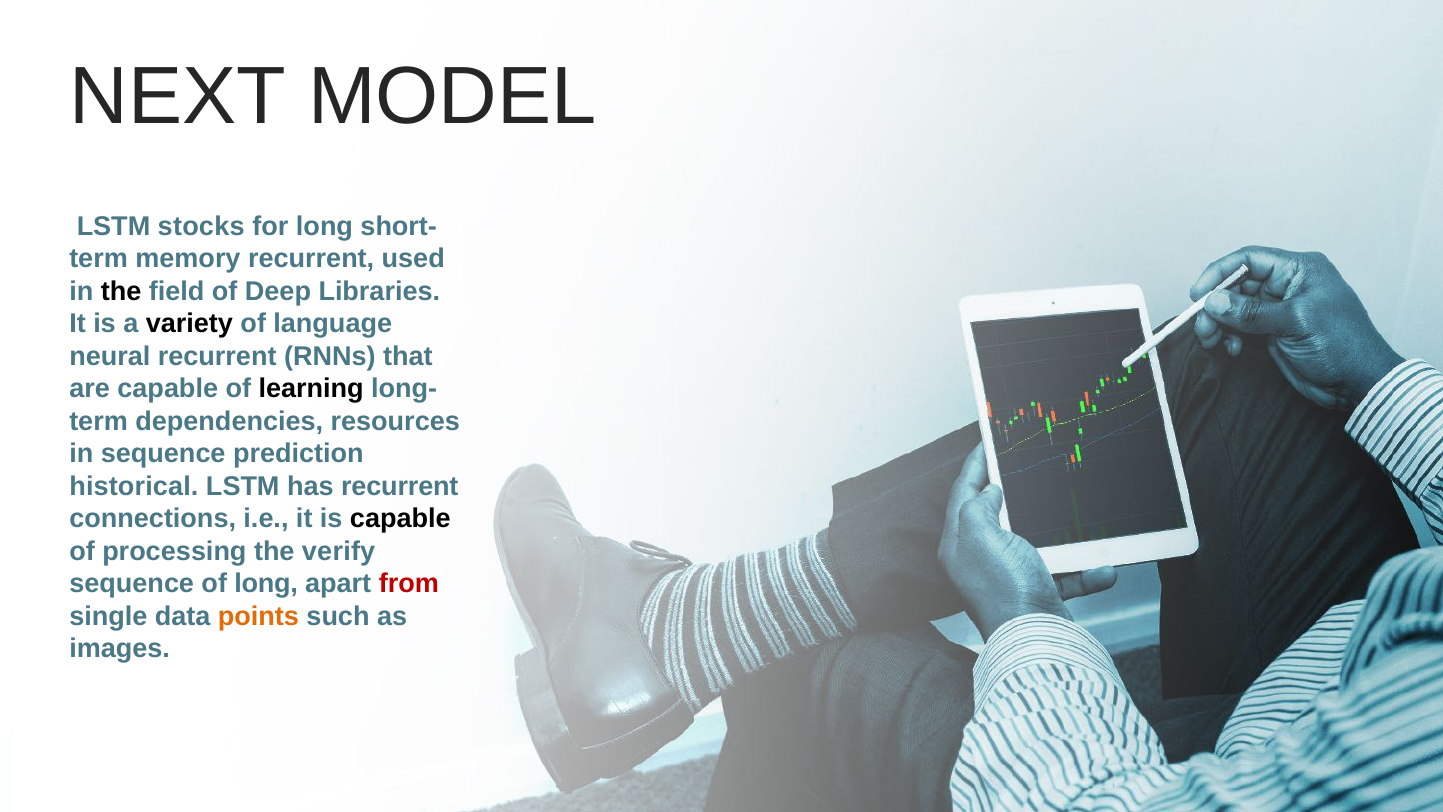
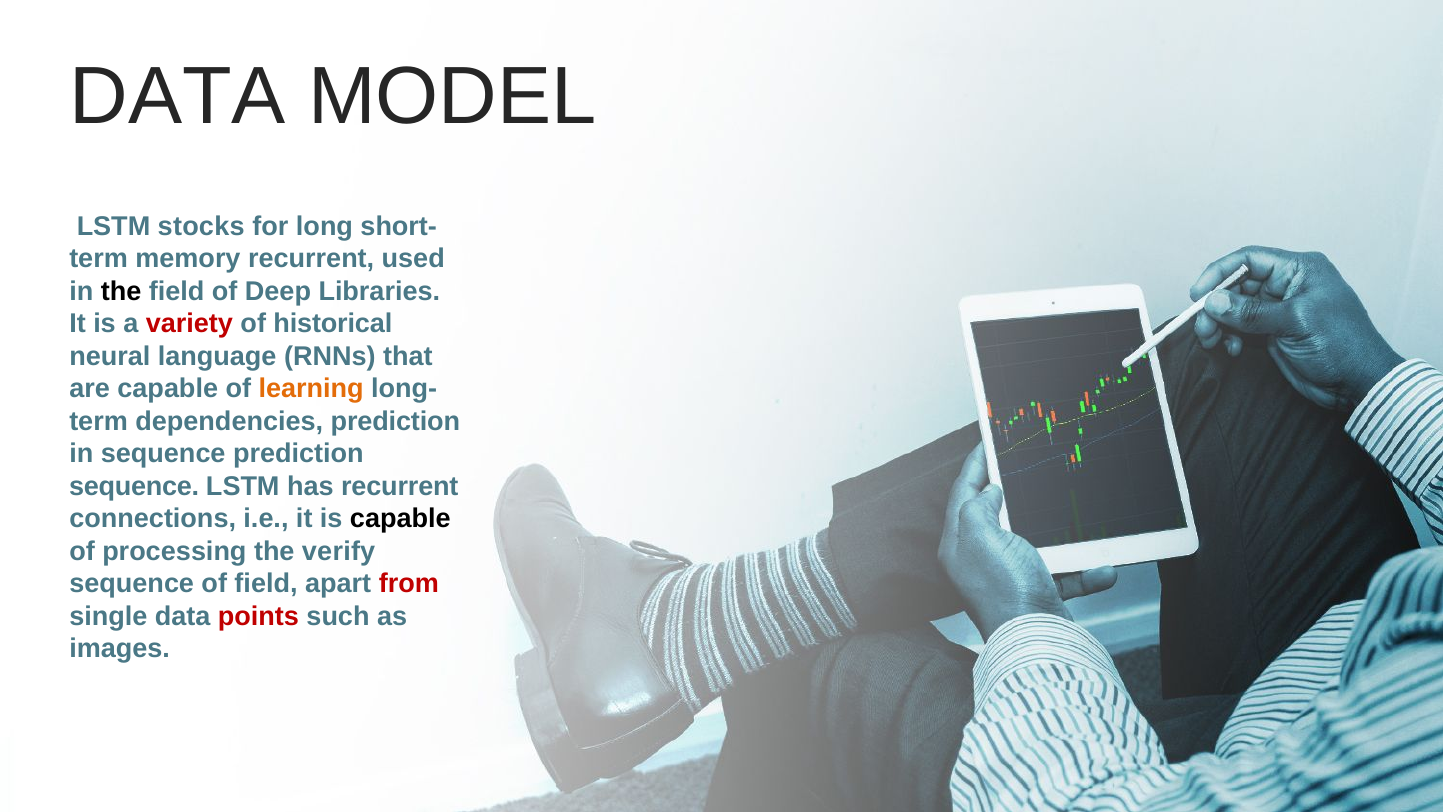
NEXT at (178, 96): NEXT -> DATA
variety colour: black -> red
language: language -> historical
neural recurrent: recurrent -> language
learning colour: black -> orange
dependencies resources: resources -> prediction
historical at (134, 486): historical -> sequence
of long: long -> field
points colour: orange -> red
